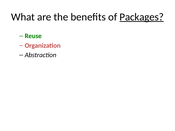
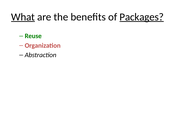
What underline: none -> present
